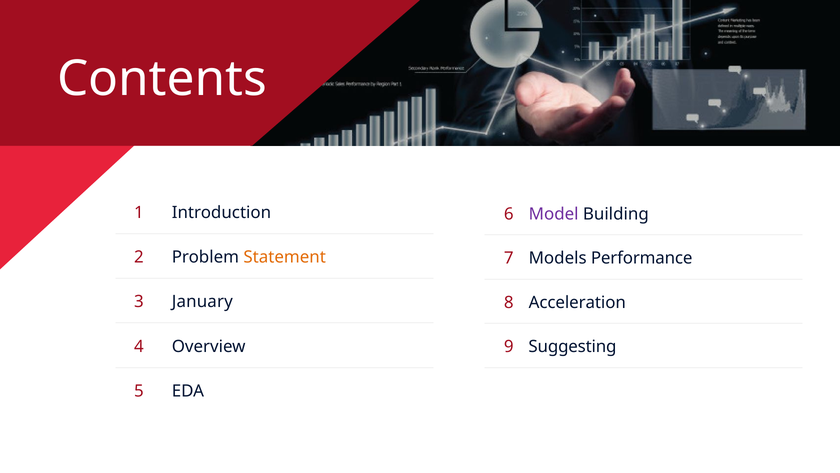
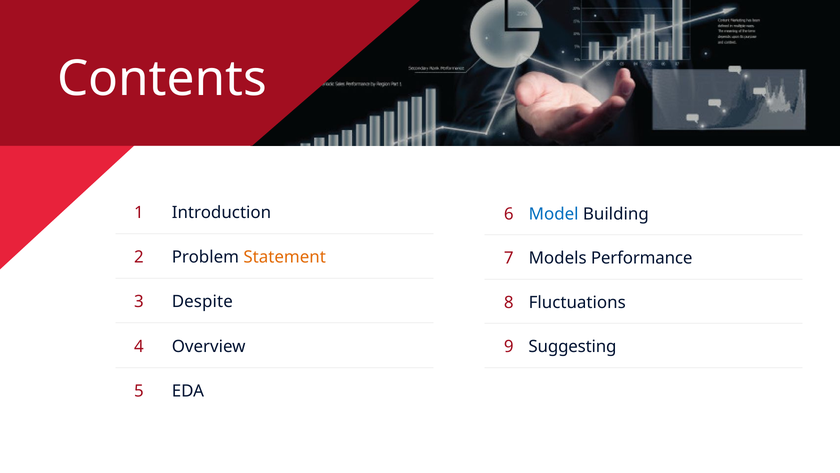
Model colour: purple -> blue
January: January -> Despite
Acceleration: Acceleration -> Fluctuations
